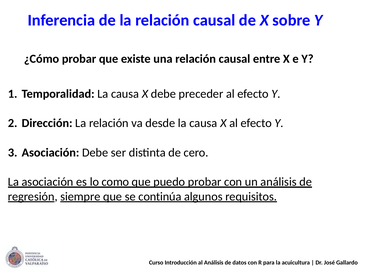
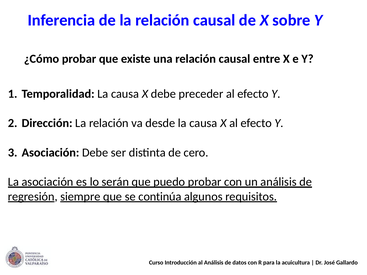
como: como -> serán
